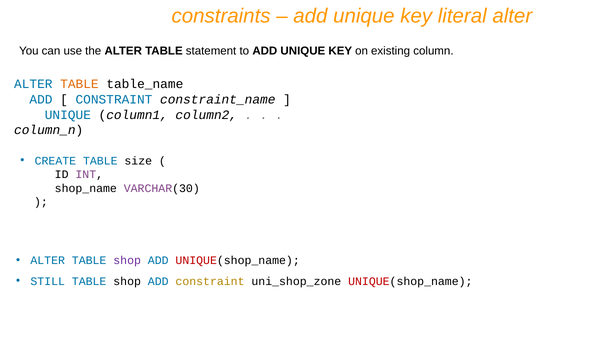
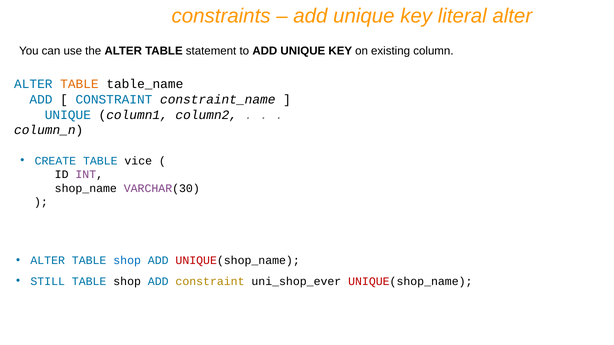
size: size -> vice
shop at (127, 261) colour: purple -> blue
uni_shop_zone: uni_shop_zone -> uni_shop_ever
